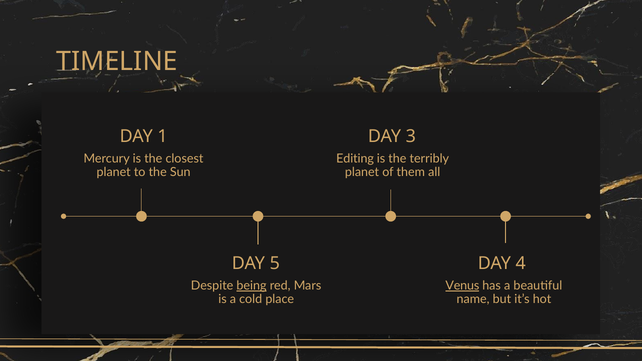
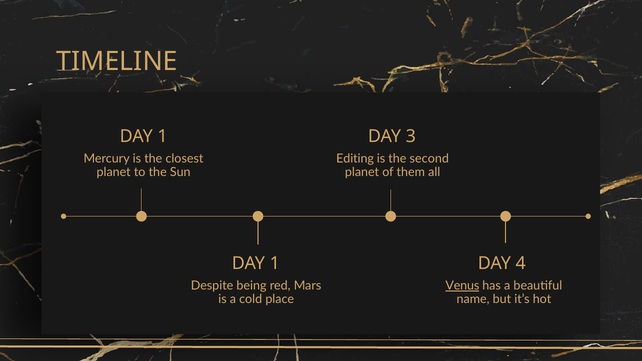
terribly: terribly -> second
5 at (275, 263): 5 -> 1
being underline: present -> none
